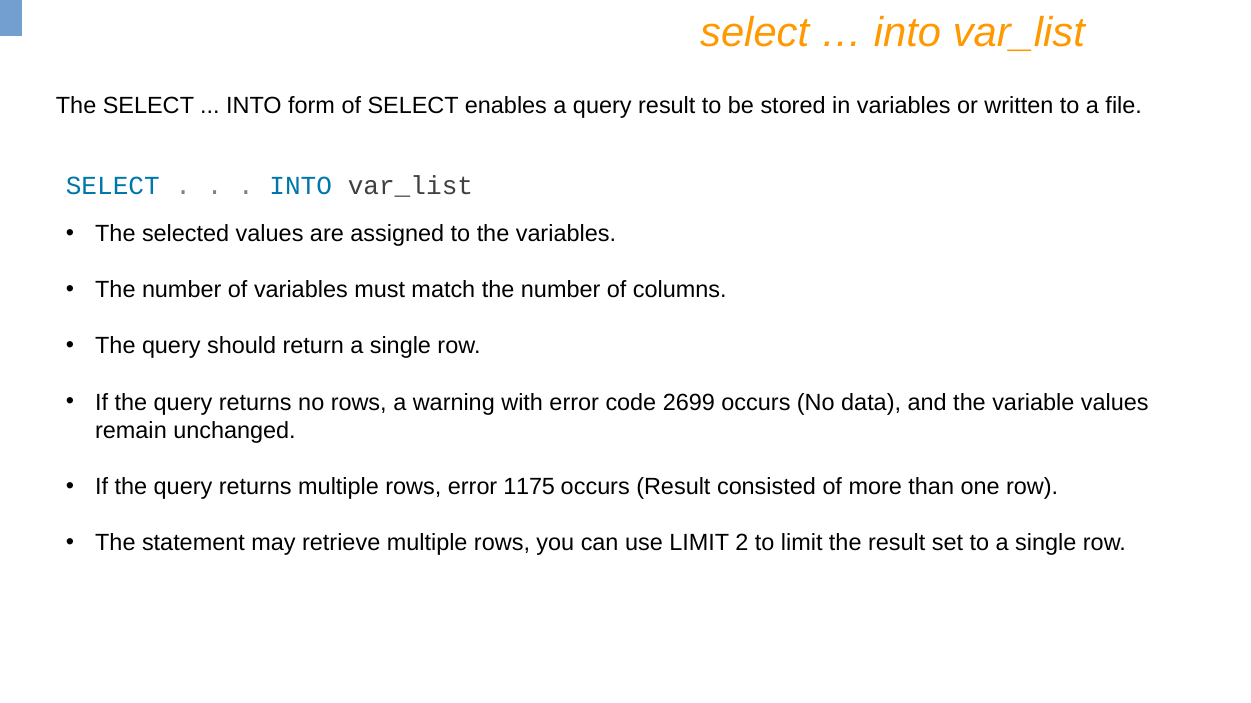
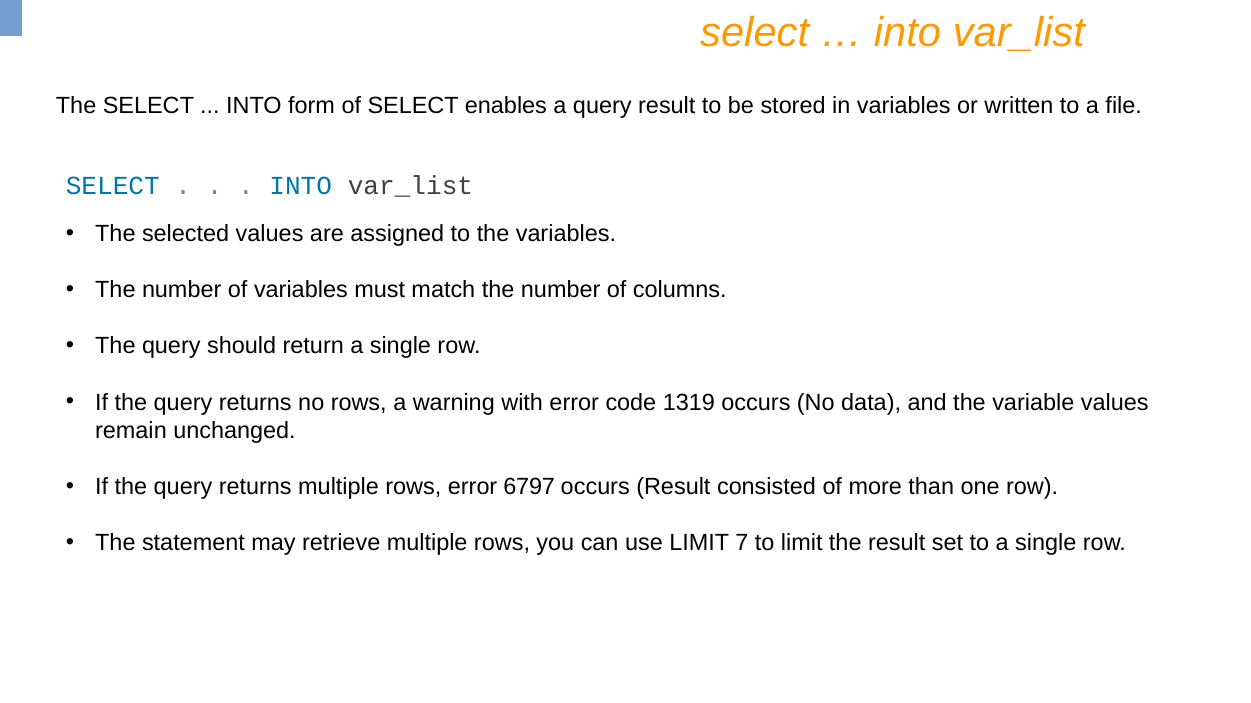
2699: 2699 -> 1319
1175: 1175 -> 6797
2: 2 -> 7
